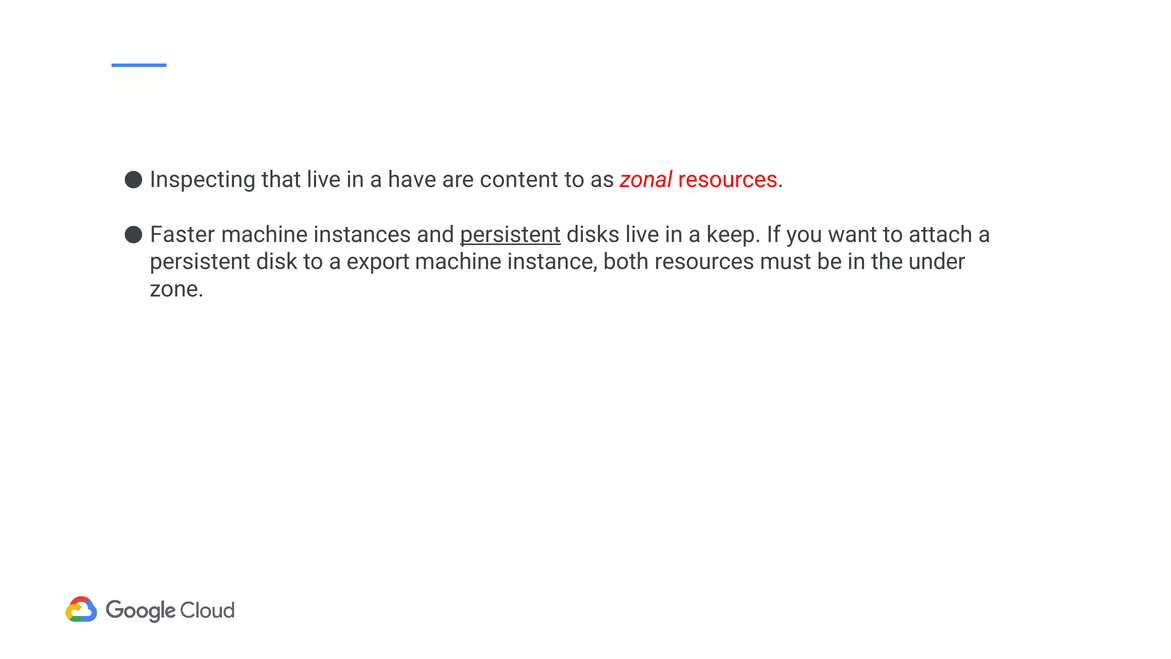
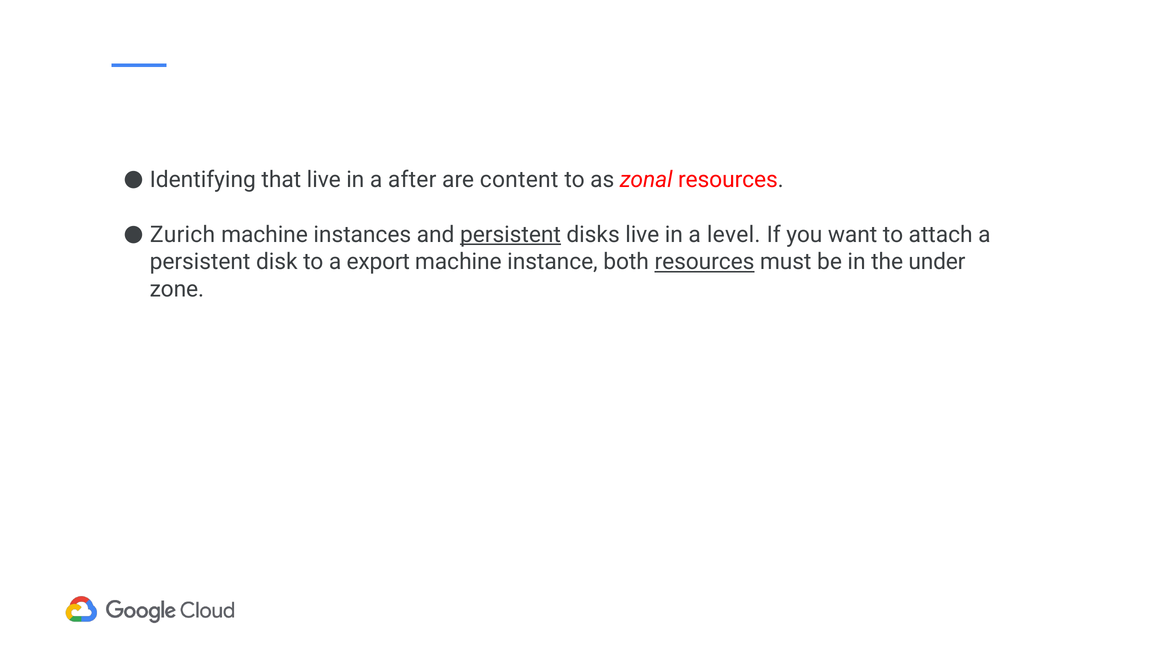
Inspecting: Inspecting -> Identifying
have: have -> after
Faster: Faster -> Zurich
keep: keep -> level
resources at (704, 262) underline: none -> present
